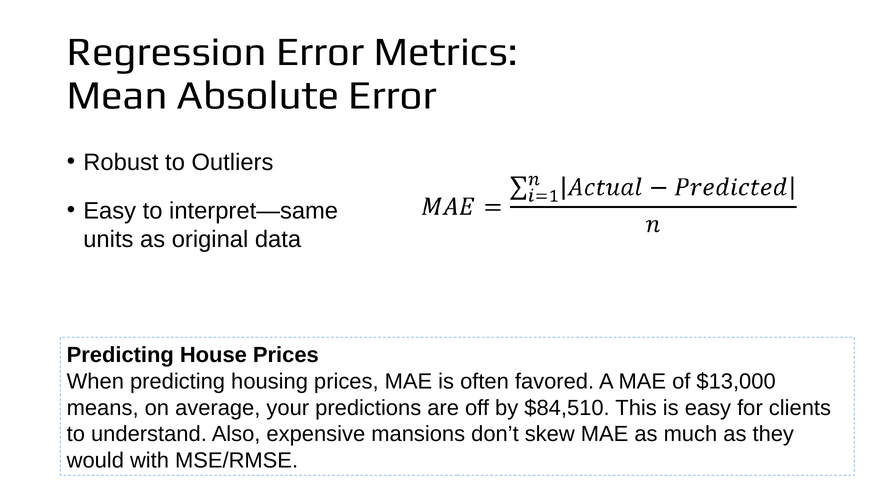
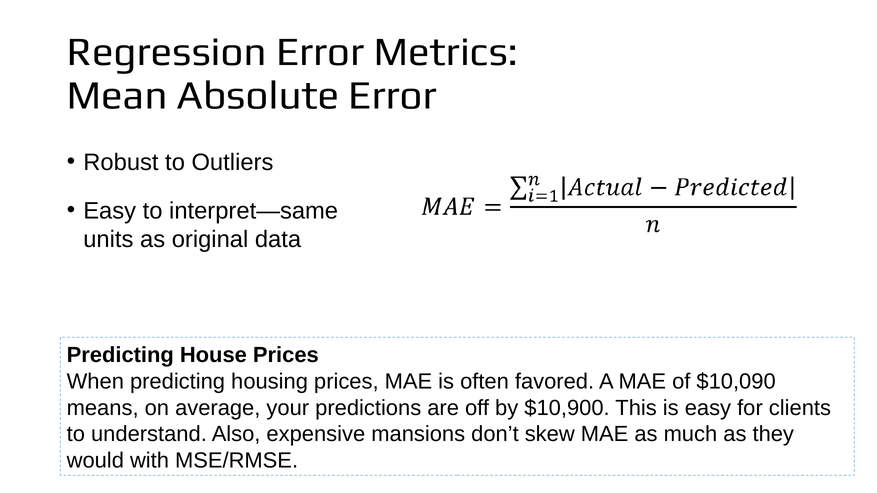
$13,000: $13,000 -> $10,090
$84,510: $84,510 -> $10,900
